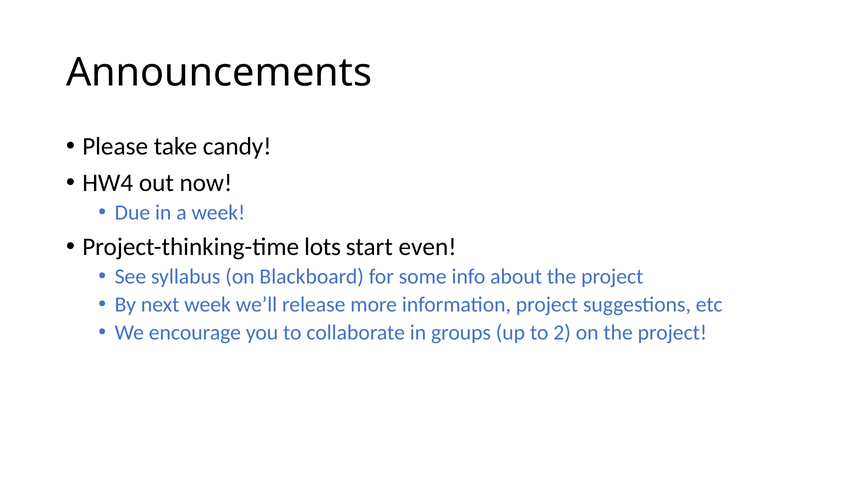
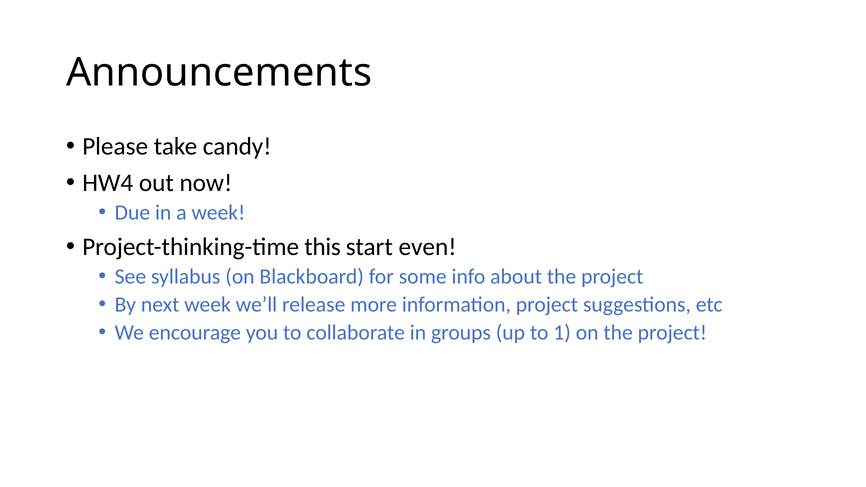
lots: lots -> this
2: 2 -> 1
